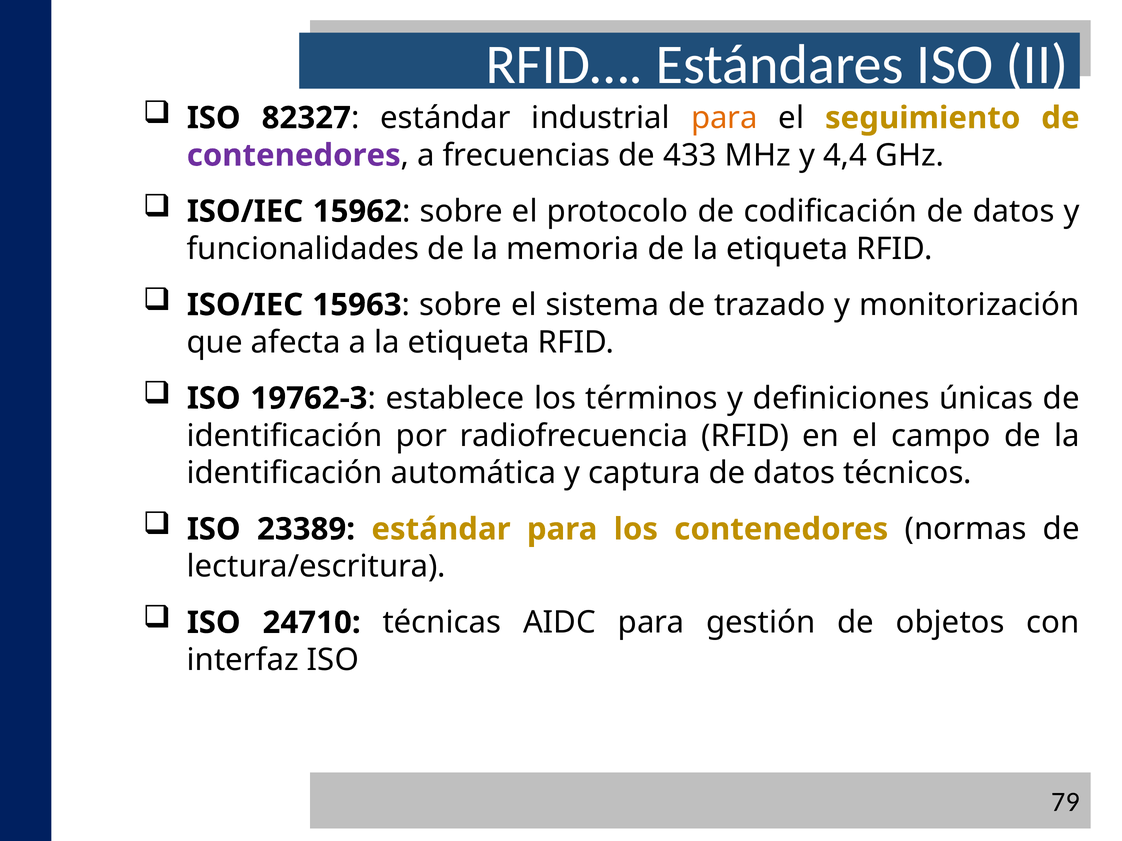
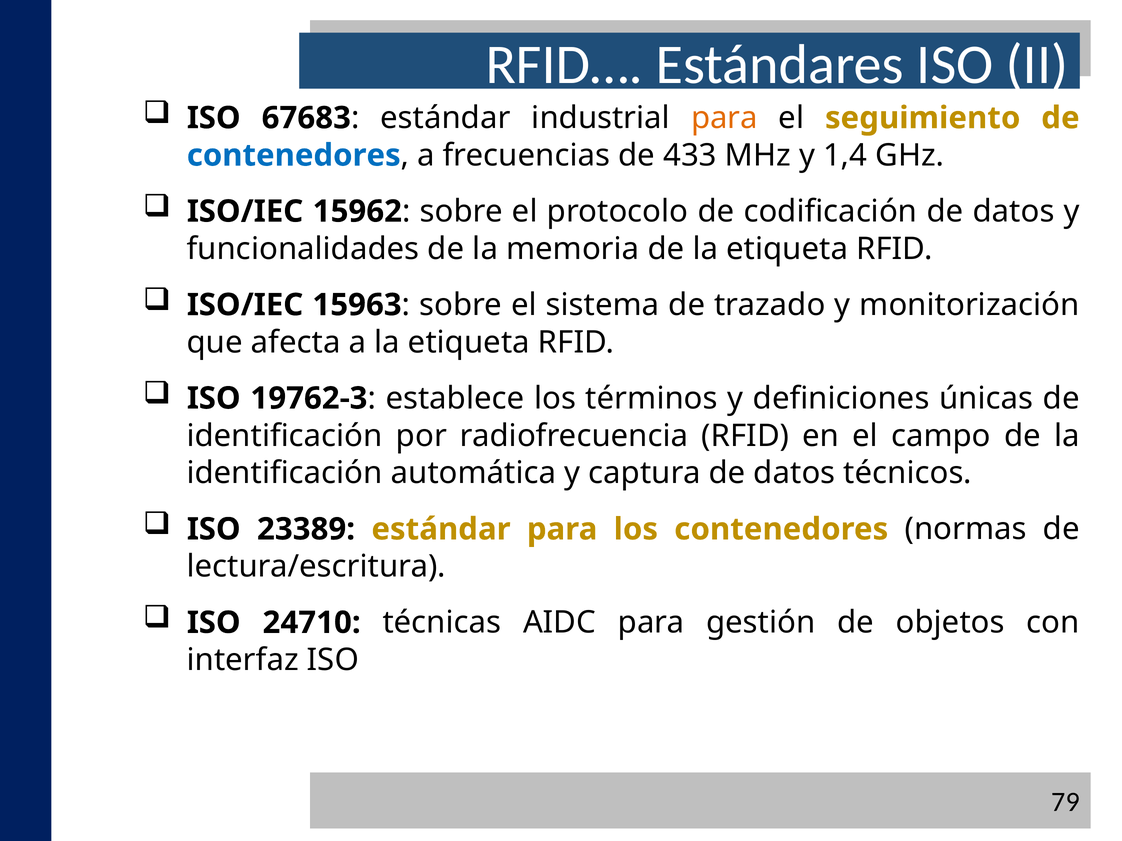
82327: 82327 -> 67683
contenedores at (294, 155) colour: purple -> blue
4,4: 4,4 -> 1,4
